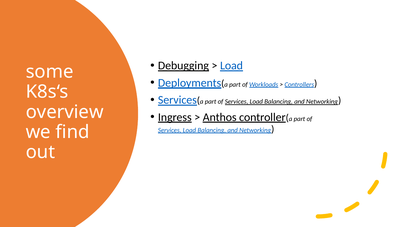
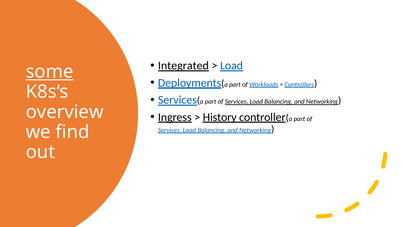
Debugging: Debugging -> Integrated
some underline: none -> present
Anthos: Anthos -> History
